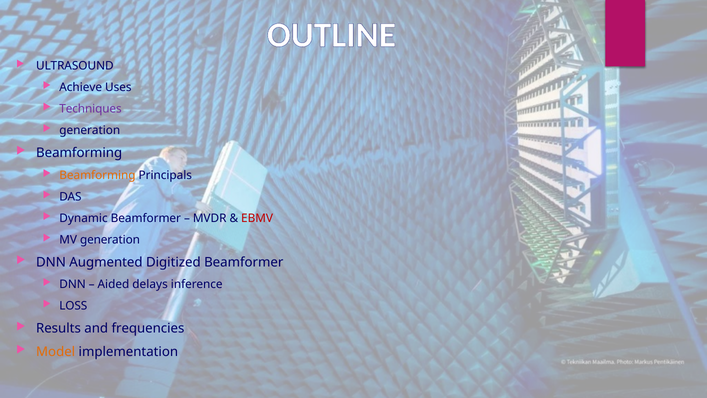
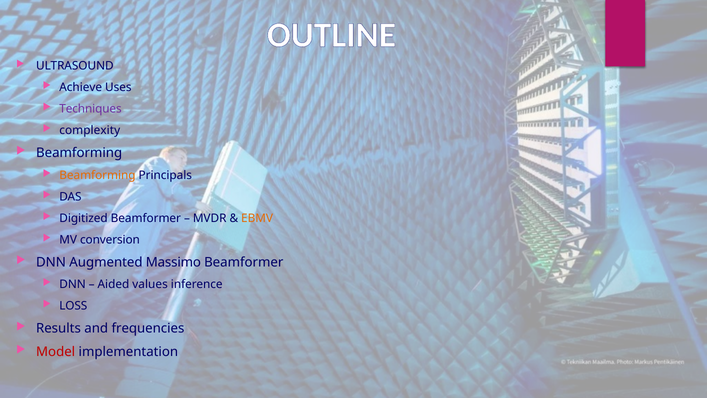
generation at (90, 130): generation -> complexity
Dynamic: Dynamic -> Digitized
EBMV colour: red -> orange
MV generation: generation -> conversion
Digitized: Digitized -> Massimo
delays: delays -> values
Model colour: orange -> red
